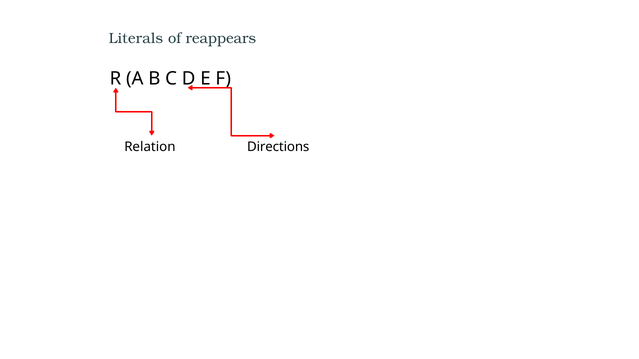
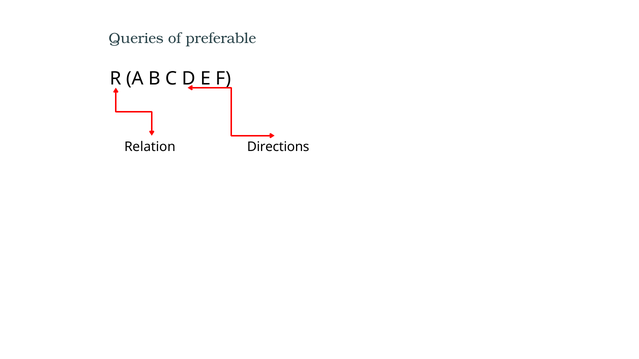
Literals: Literals -> Queries
reappears: reappears -> preferable
